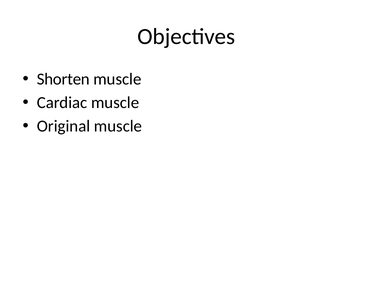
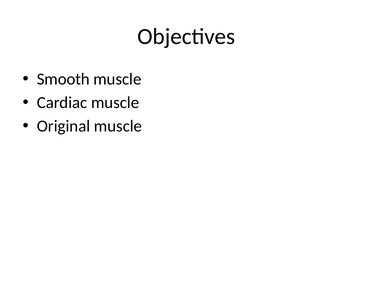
Shorten: Shorten -> Smooth
